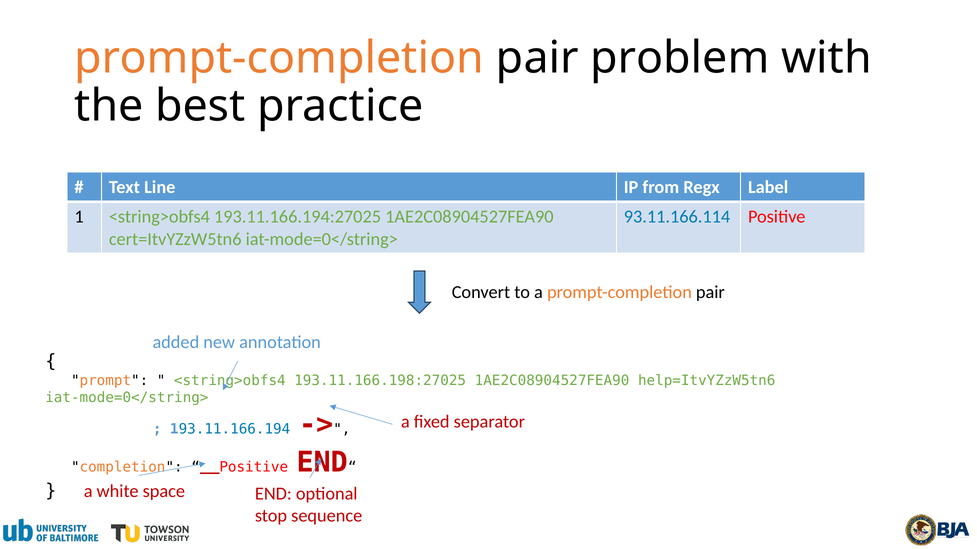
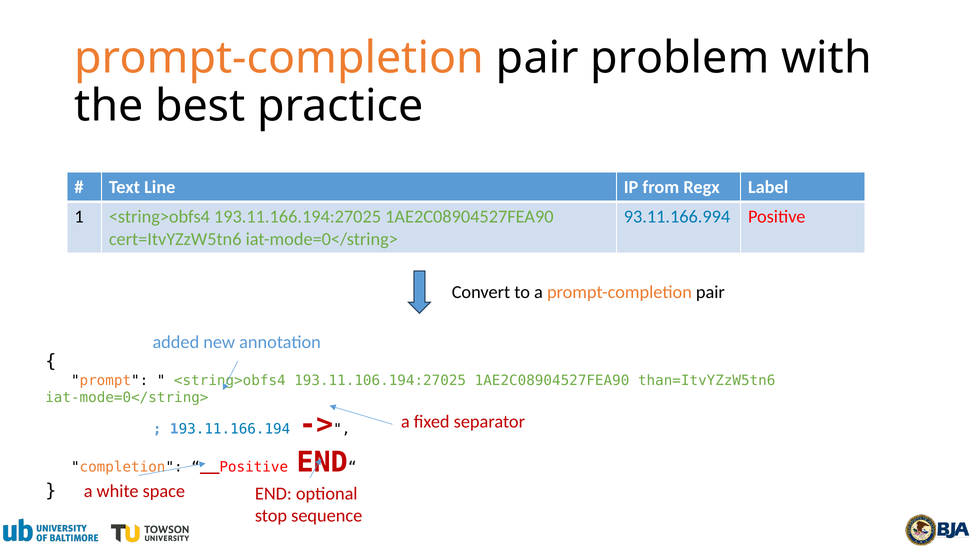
93.11.166.114: 93.11.166.114 -> 93.11.166.994
193.11.166.198:27025: 193.11.166.198:27025 -> 193.11.106.194:27025
help=ItvYZzW5tn6: help=ItvYZzW5tn6 -> than=ItvYZzW5tn6
